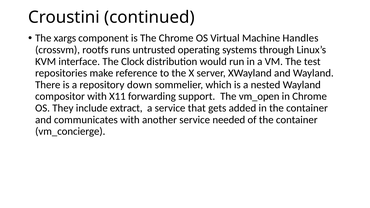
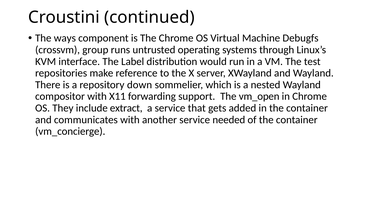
xargs: xargs -> ways
Handles: Handles -> Debugfs
rootfs: rootfs -> group
Clock: Clock -> Label
